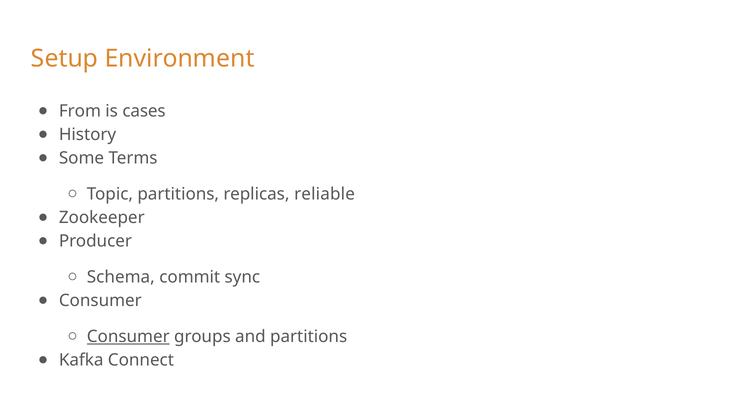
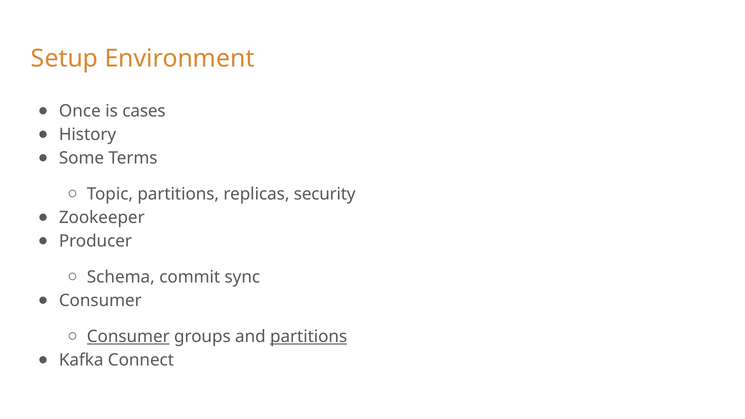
From: From -> Once
reliable: reliable -> security
partitions at (309, 337) underline: none -> present
